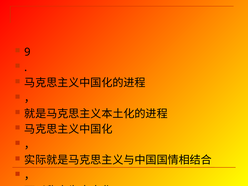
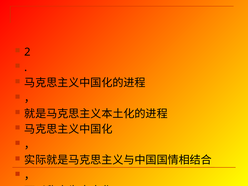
9: 9 -> 2
